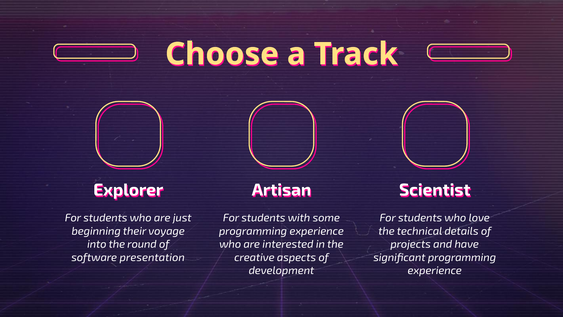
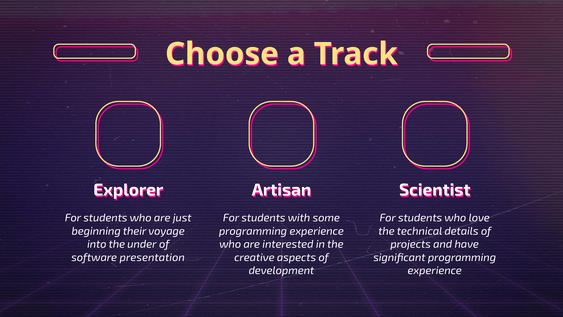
round: round -> under
